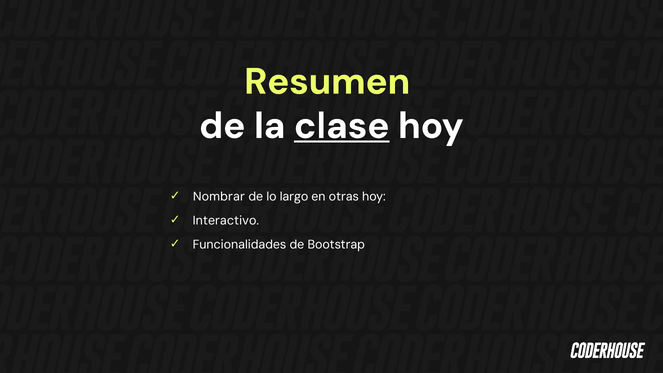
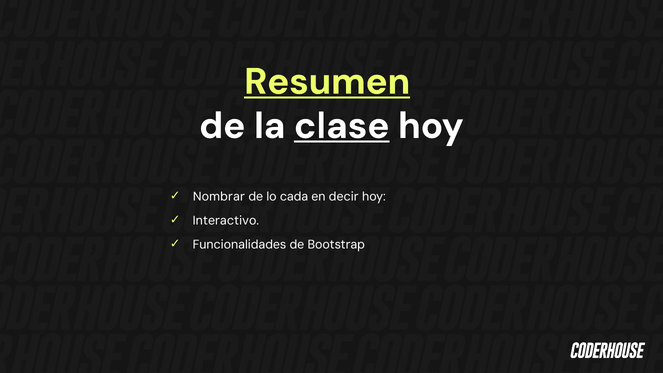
Resumen underline: none -> present
largo: largo -> cada
otras: otras -> decir
